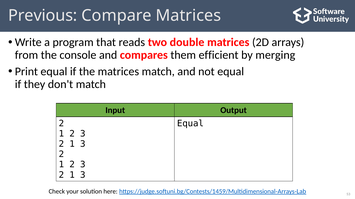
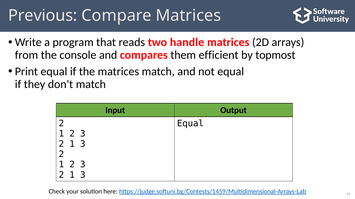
double: double -> handle
merging: merging -> topmost
